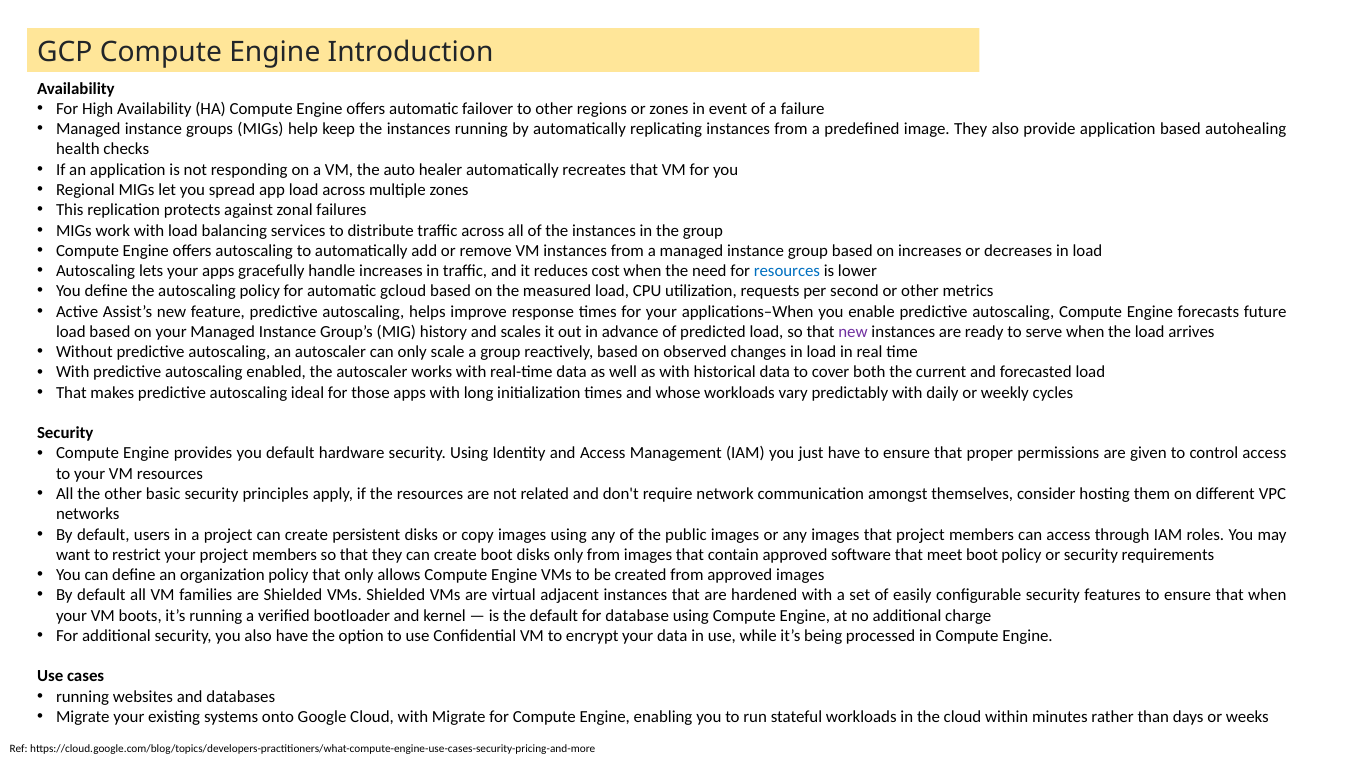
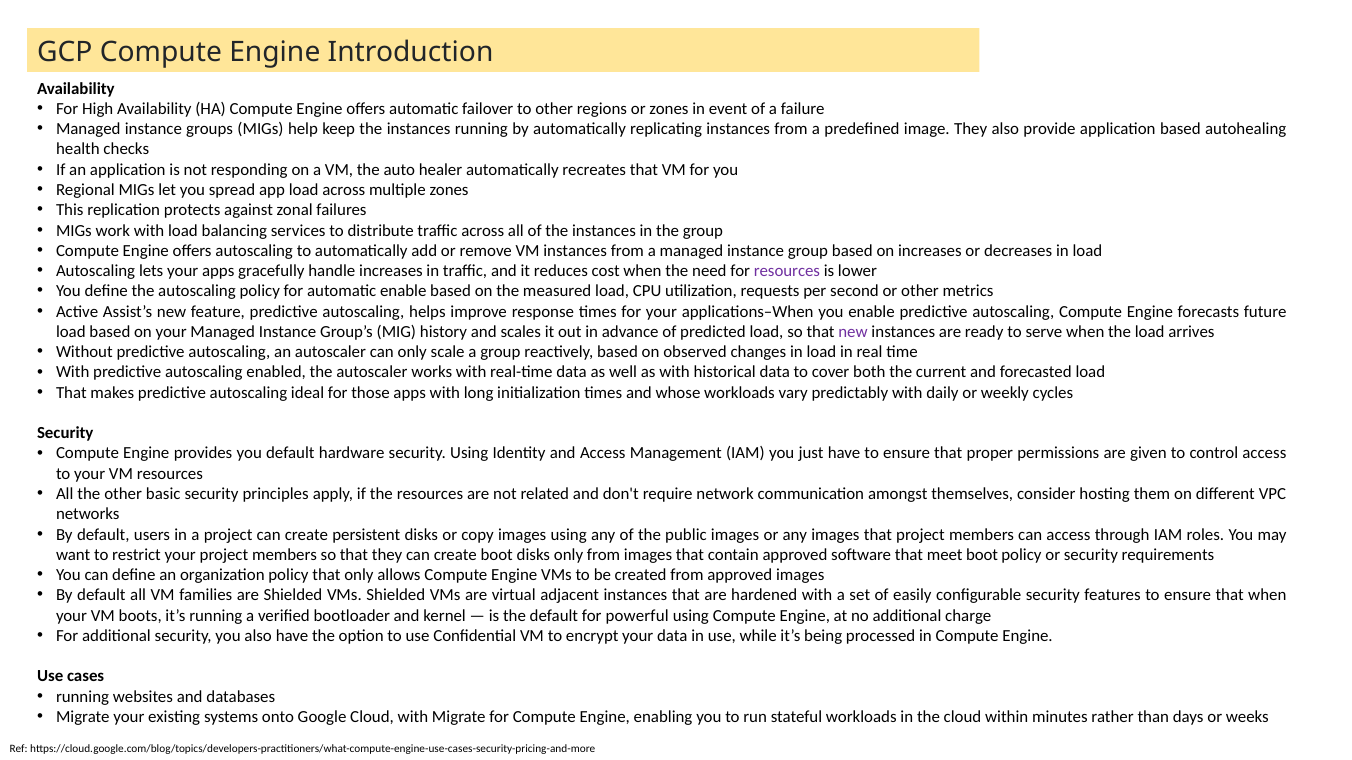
resources at (787, 271) colour: blue -> purple
automatic gcloud: gcloud -> enable
database: database -> powerful
